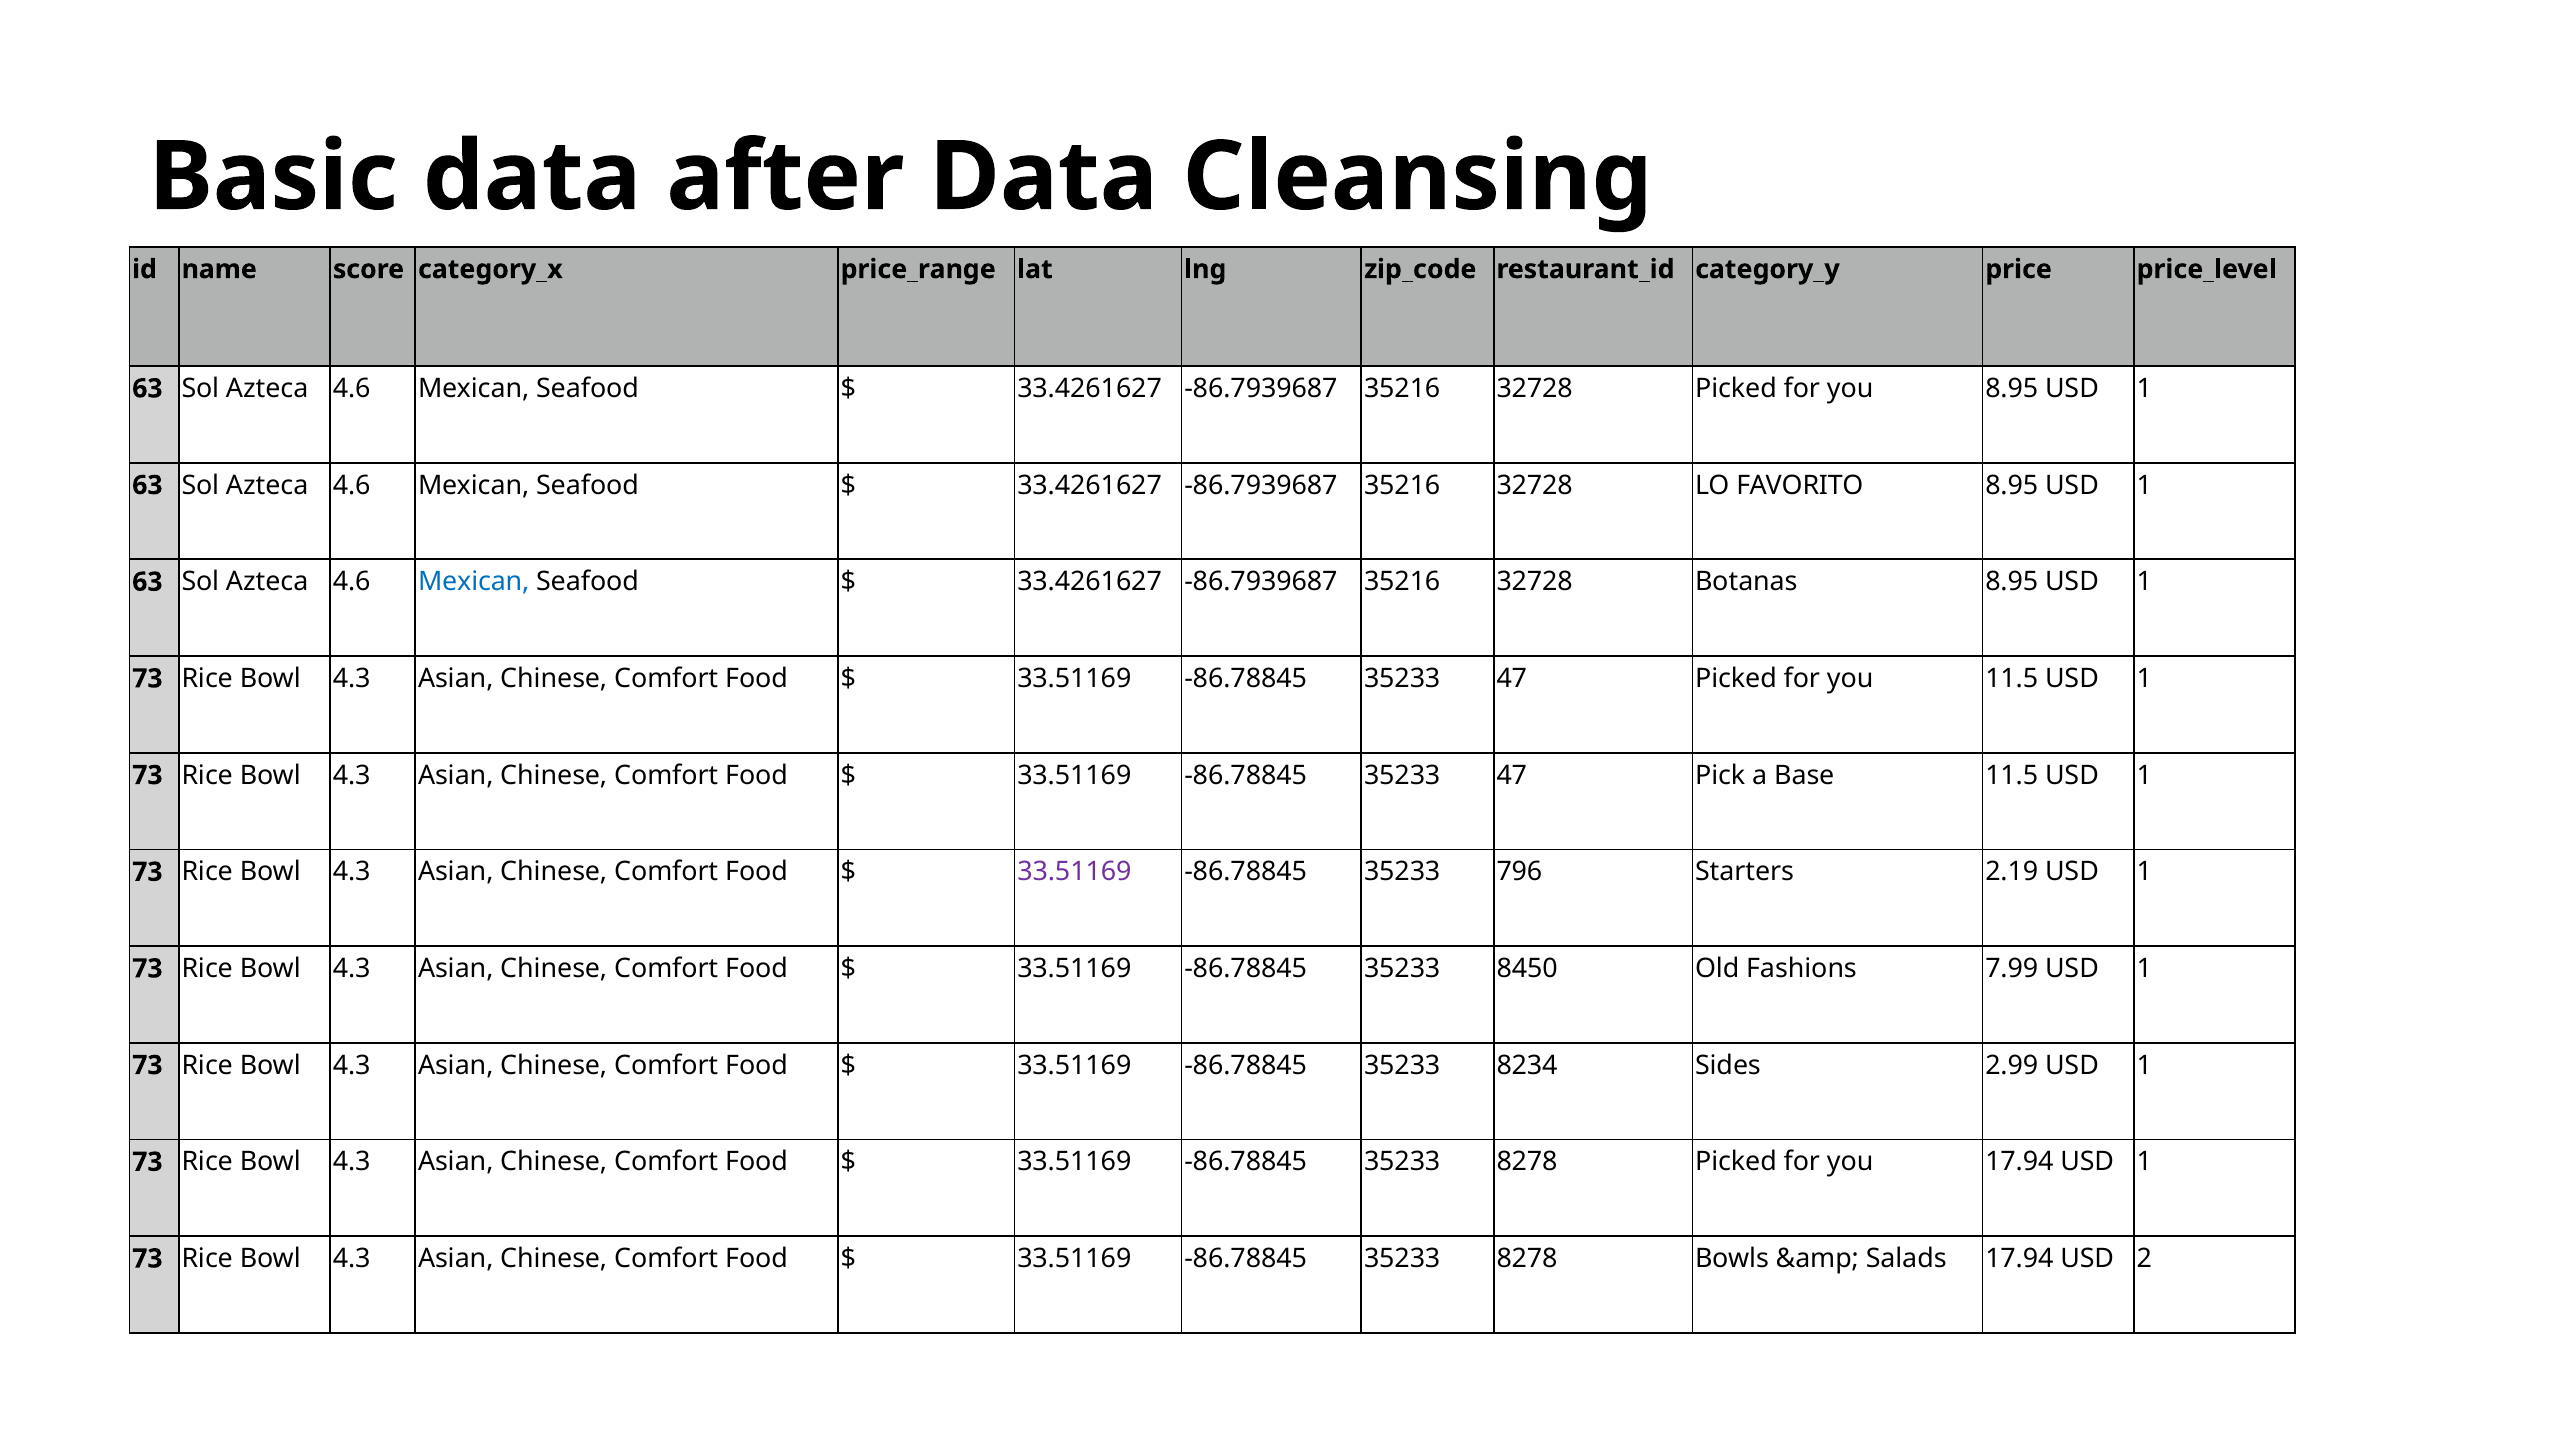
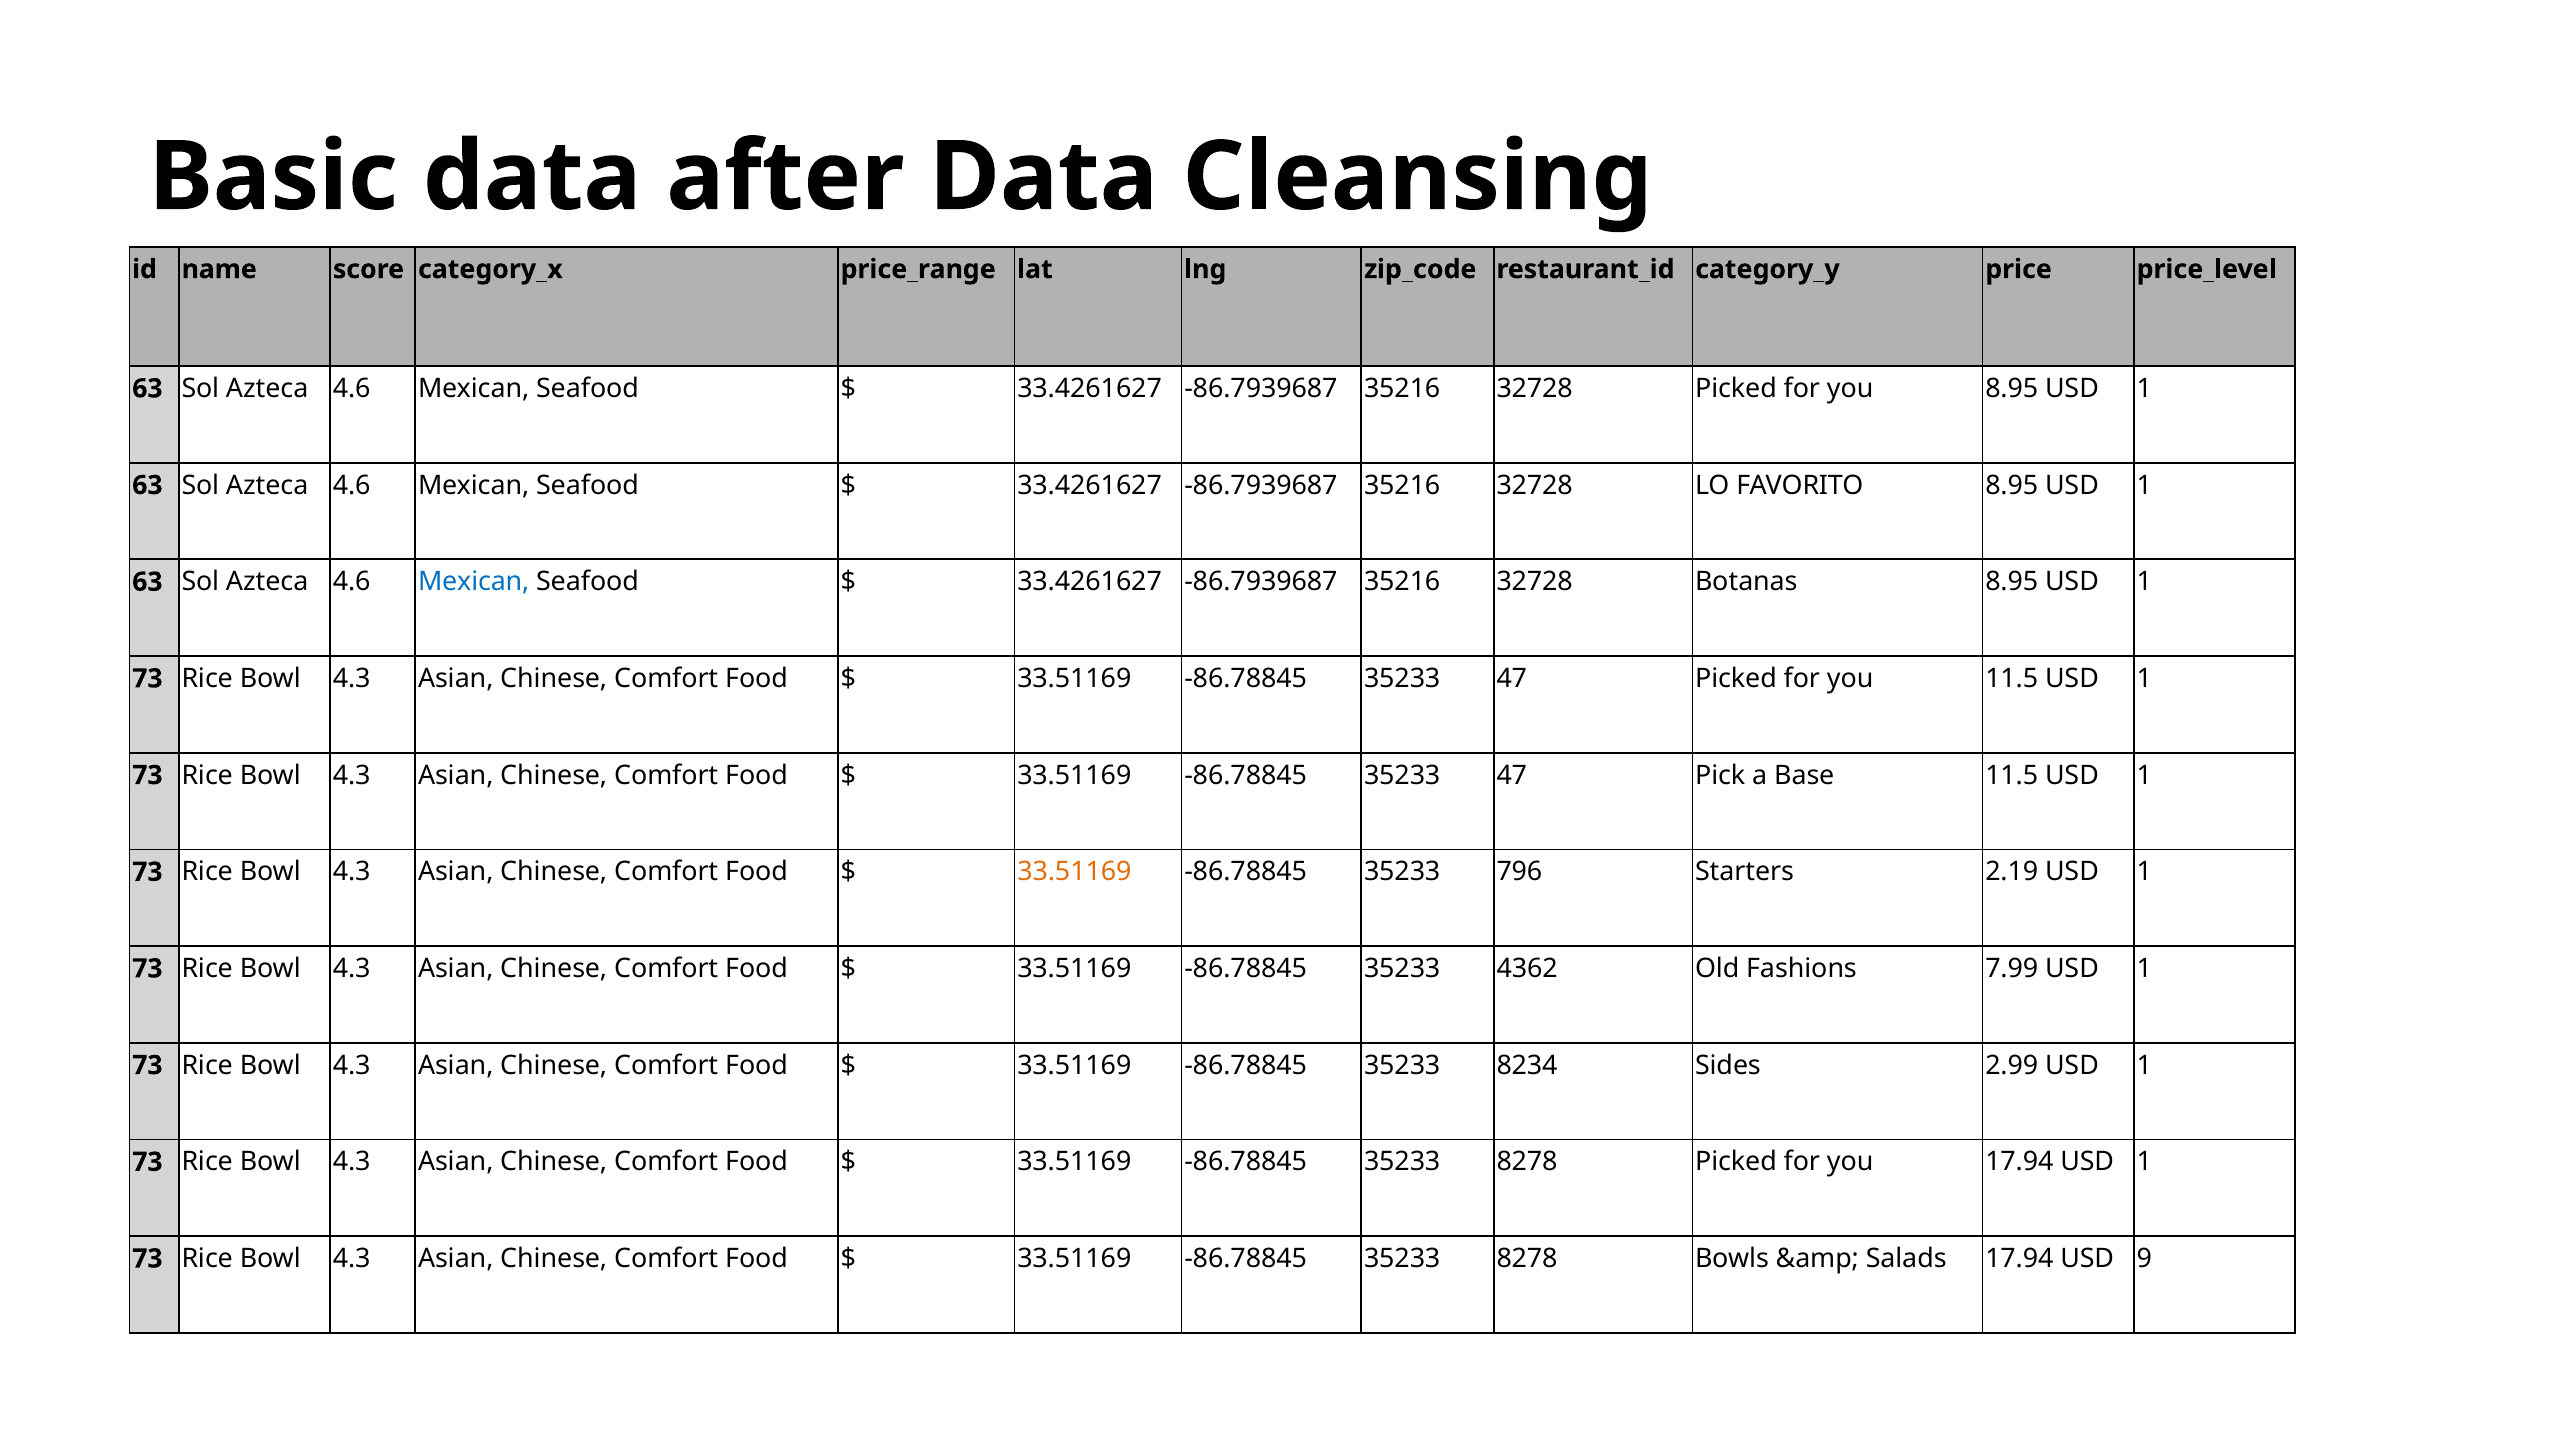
33.51169 at (1074, 872) colour: purple -> orange
8450: 8450 -> 4362
2: 2 -> 9
